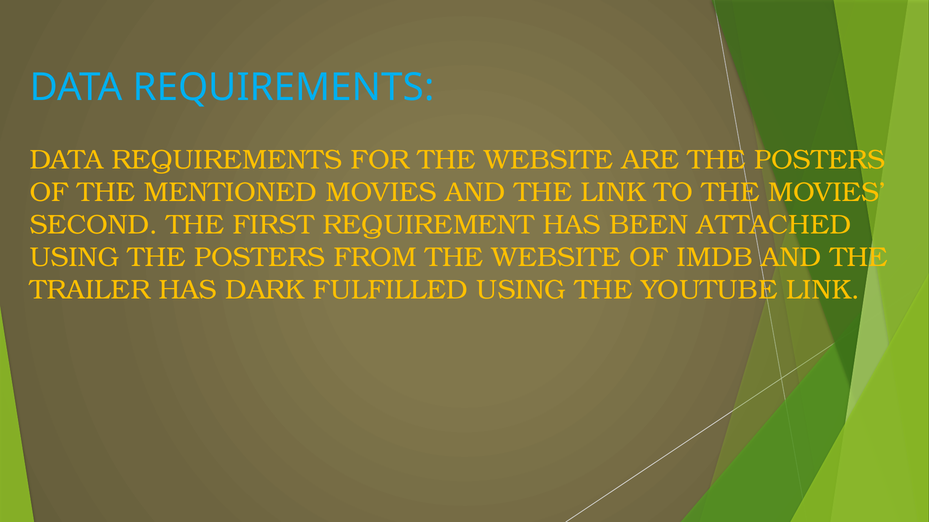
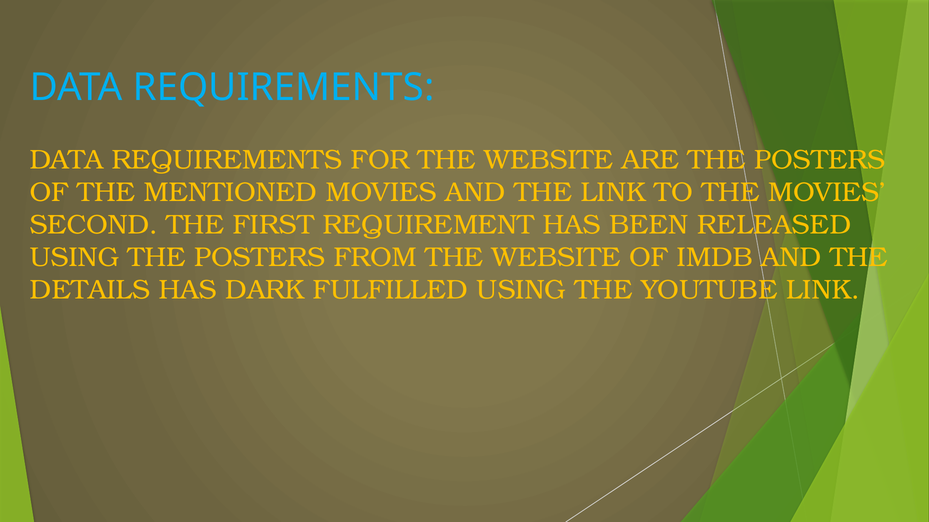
ATTACHED: ATTACHED -> RELEASED
TRAILER: TRAILER -> DETAILS
